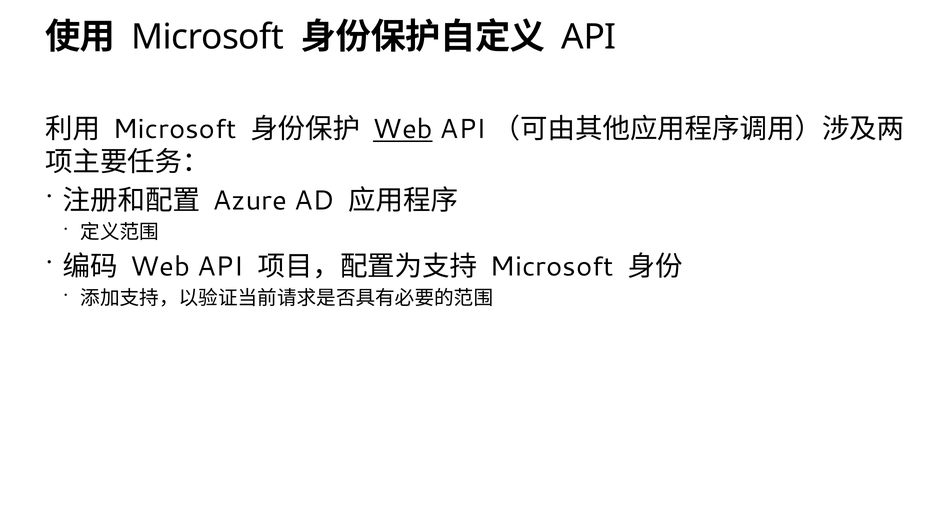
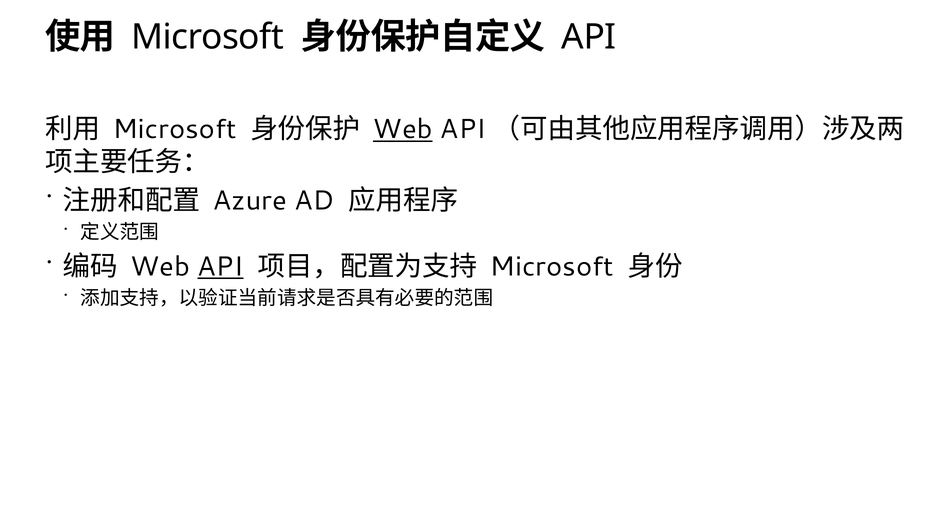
API at (220, 266) underline: none -> present
